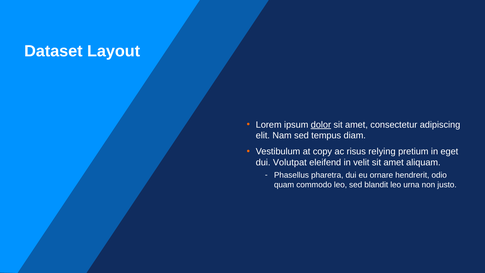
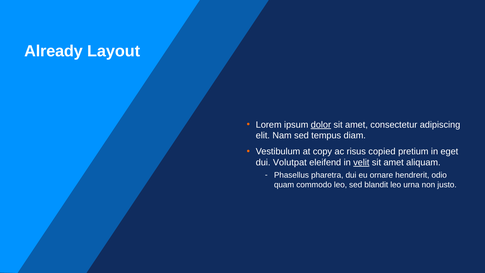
Dataset: Dataset -> Already
relying: relying -> copied
velit underline: none -> present
